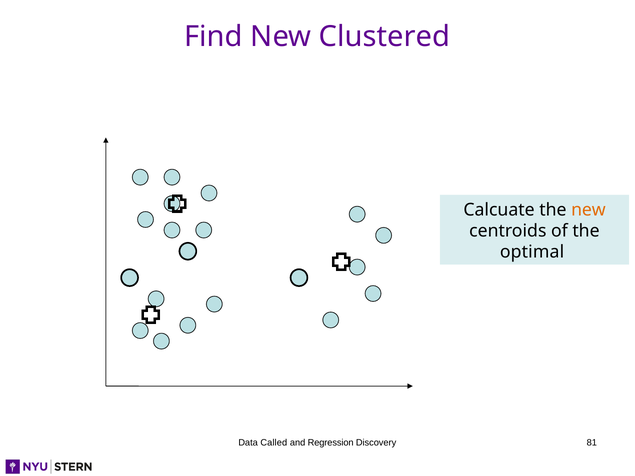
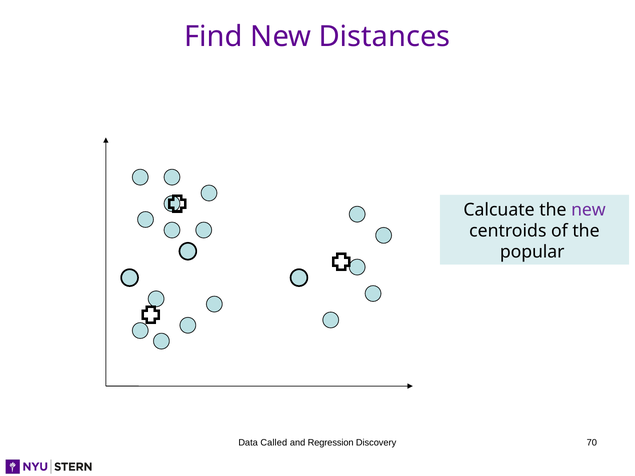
Clustered: Clustered -> Distances
new at (588, 210) colour: orange -> purple
optimal: optimal -> popular
81: 81 -> 70
